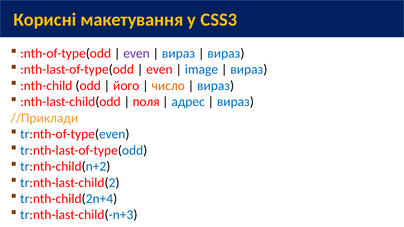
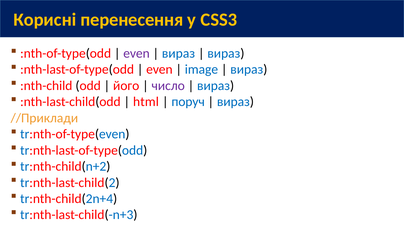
макетування: макетування -> перенесення
число colour: orange -> purple
поля: поля -> html
адрес: адрес -> поруч
